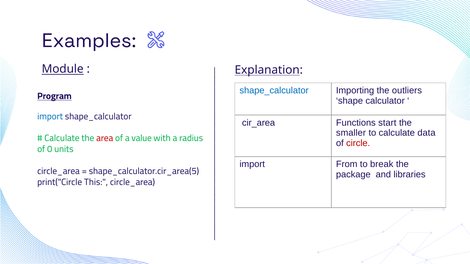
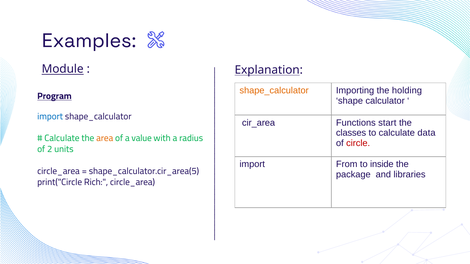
shape_calculator at (274, 91) colour: blue -> orange
outliers: outliers -> holding
smaller: smaller -> classes
area colour: red -> orange
0: 0 -> 2
break: break -> inside
This: This -> Rich
